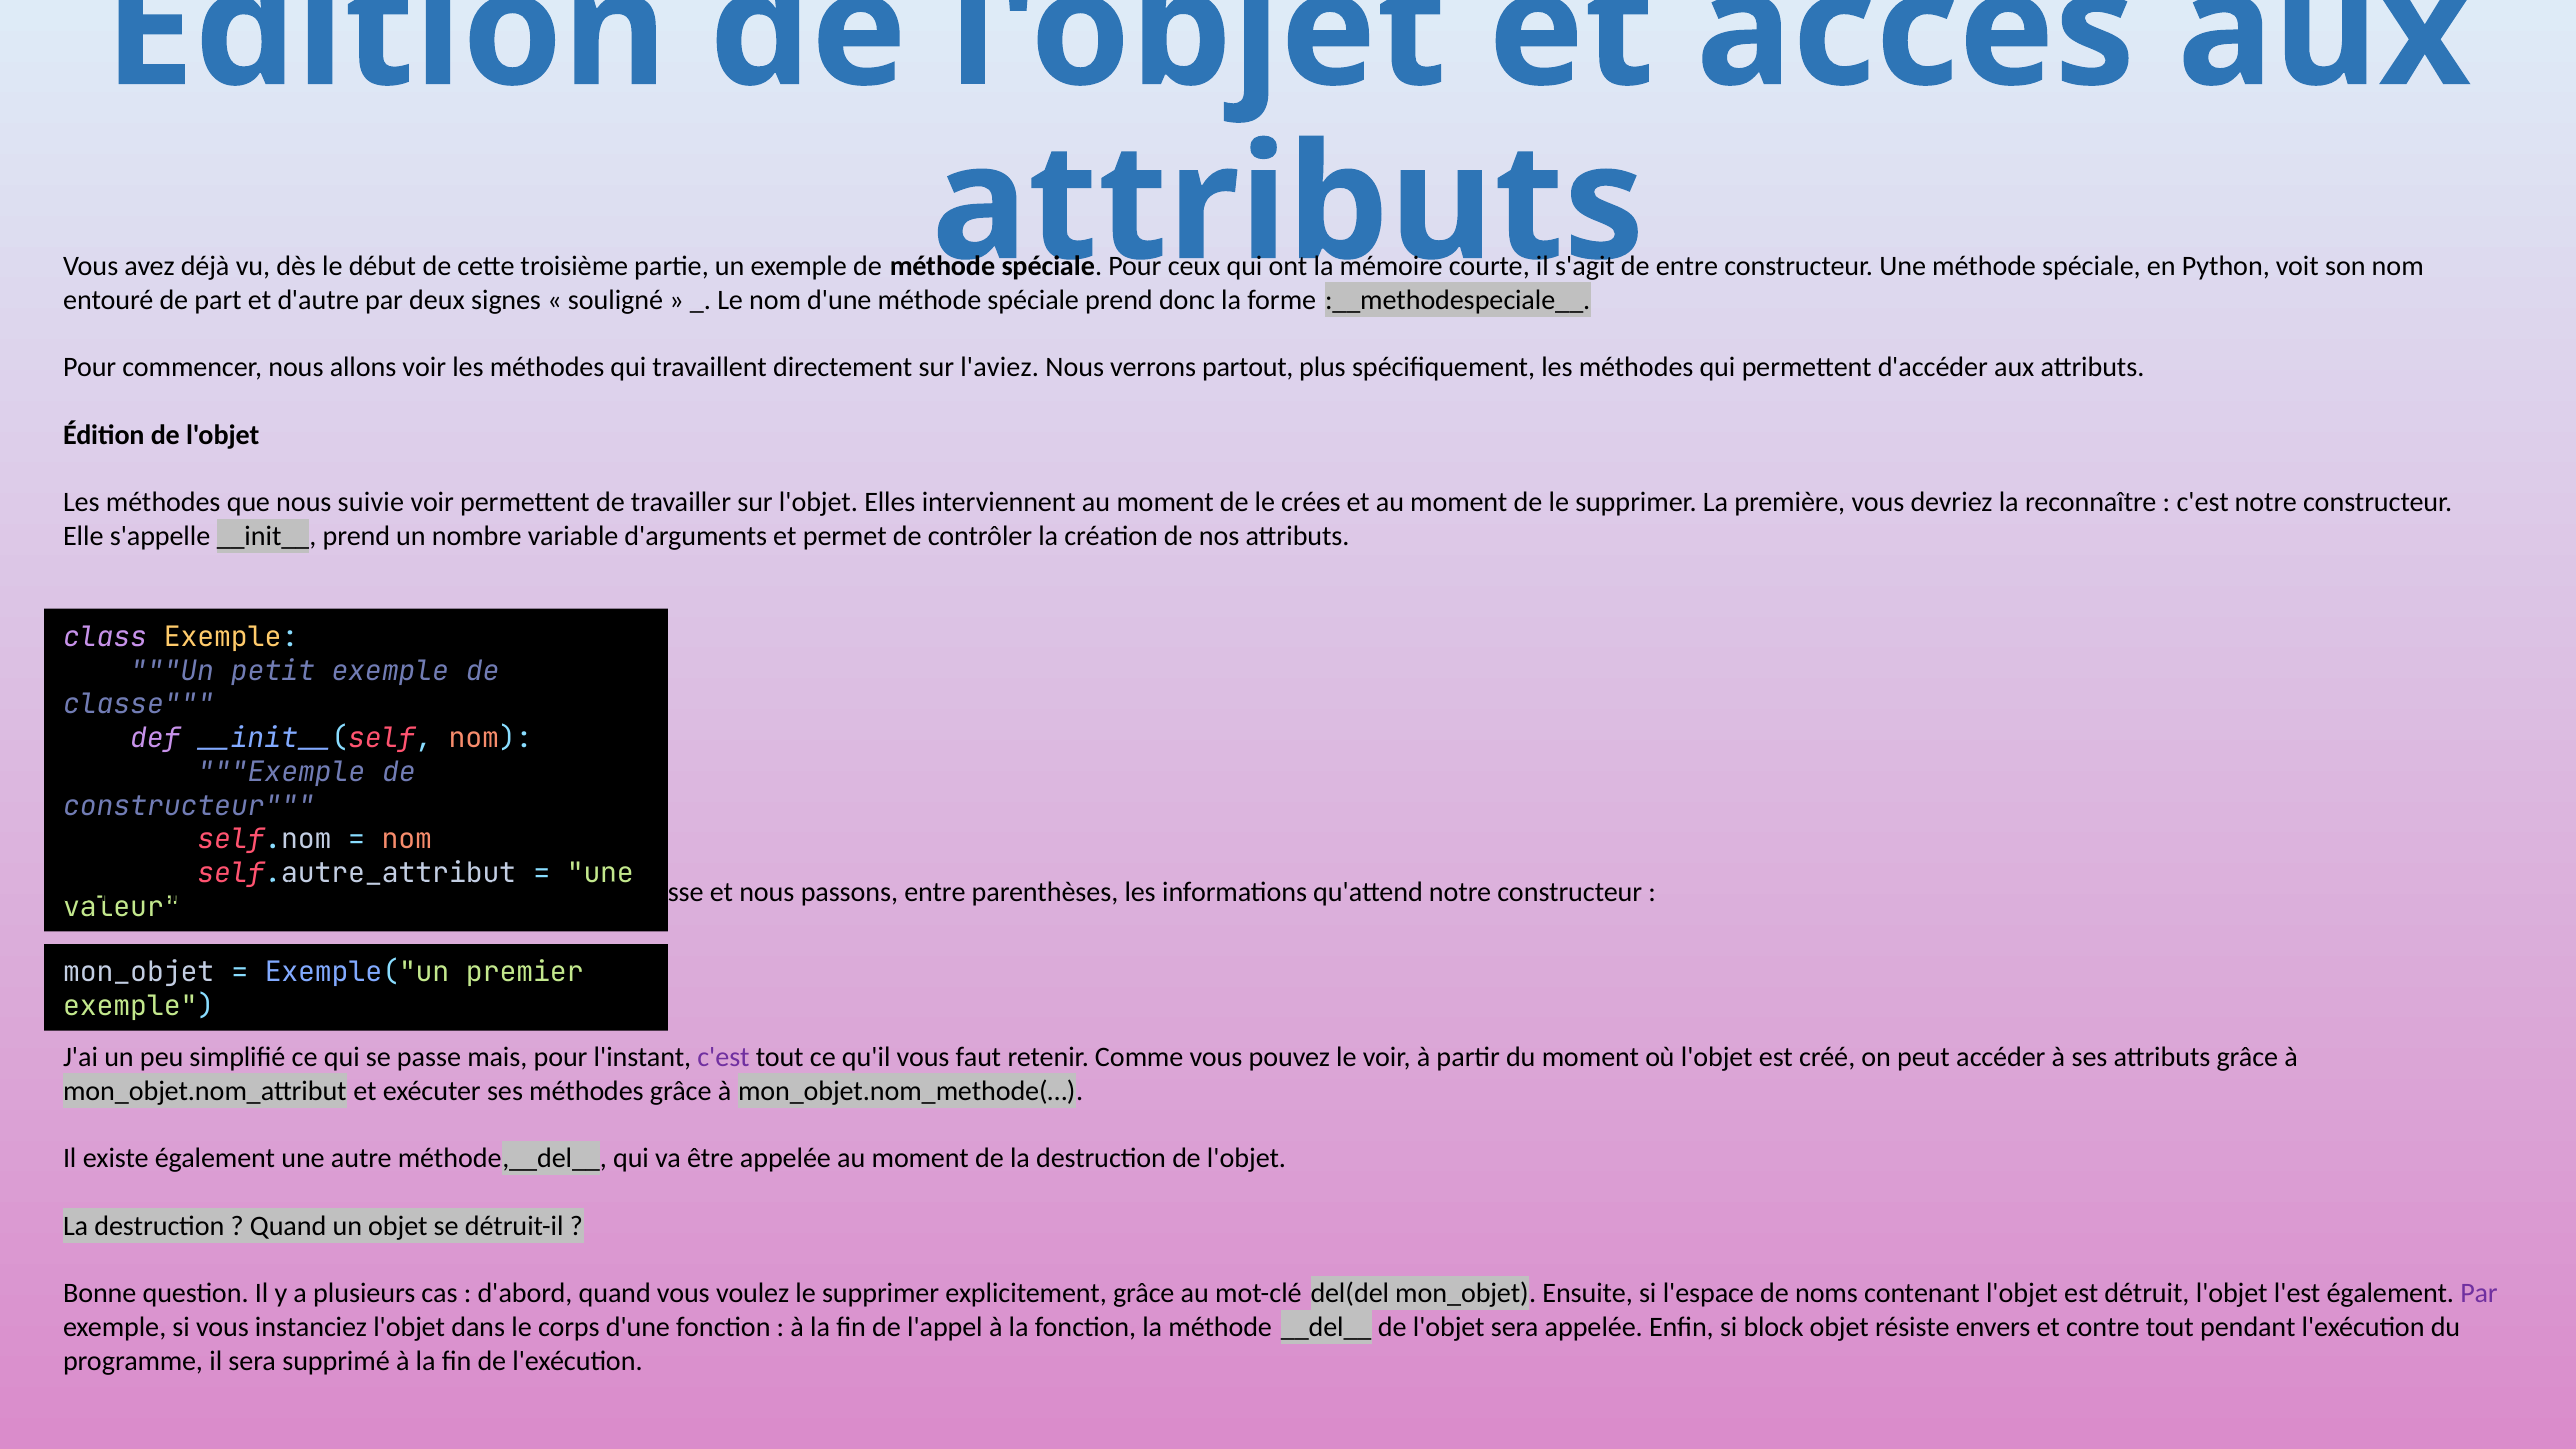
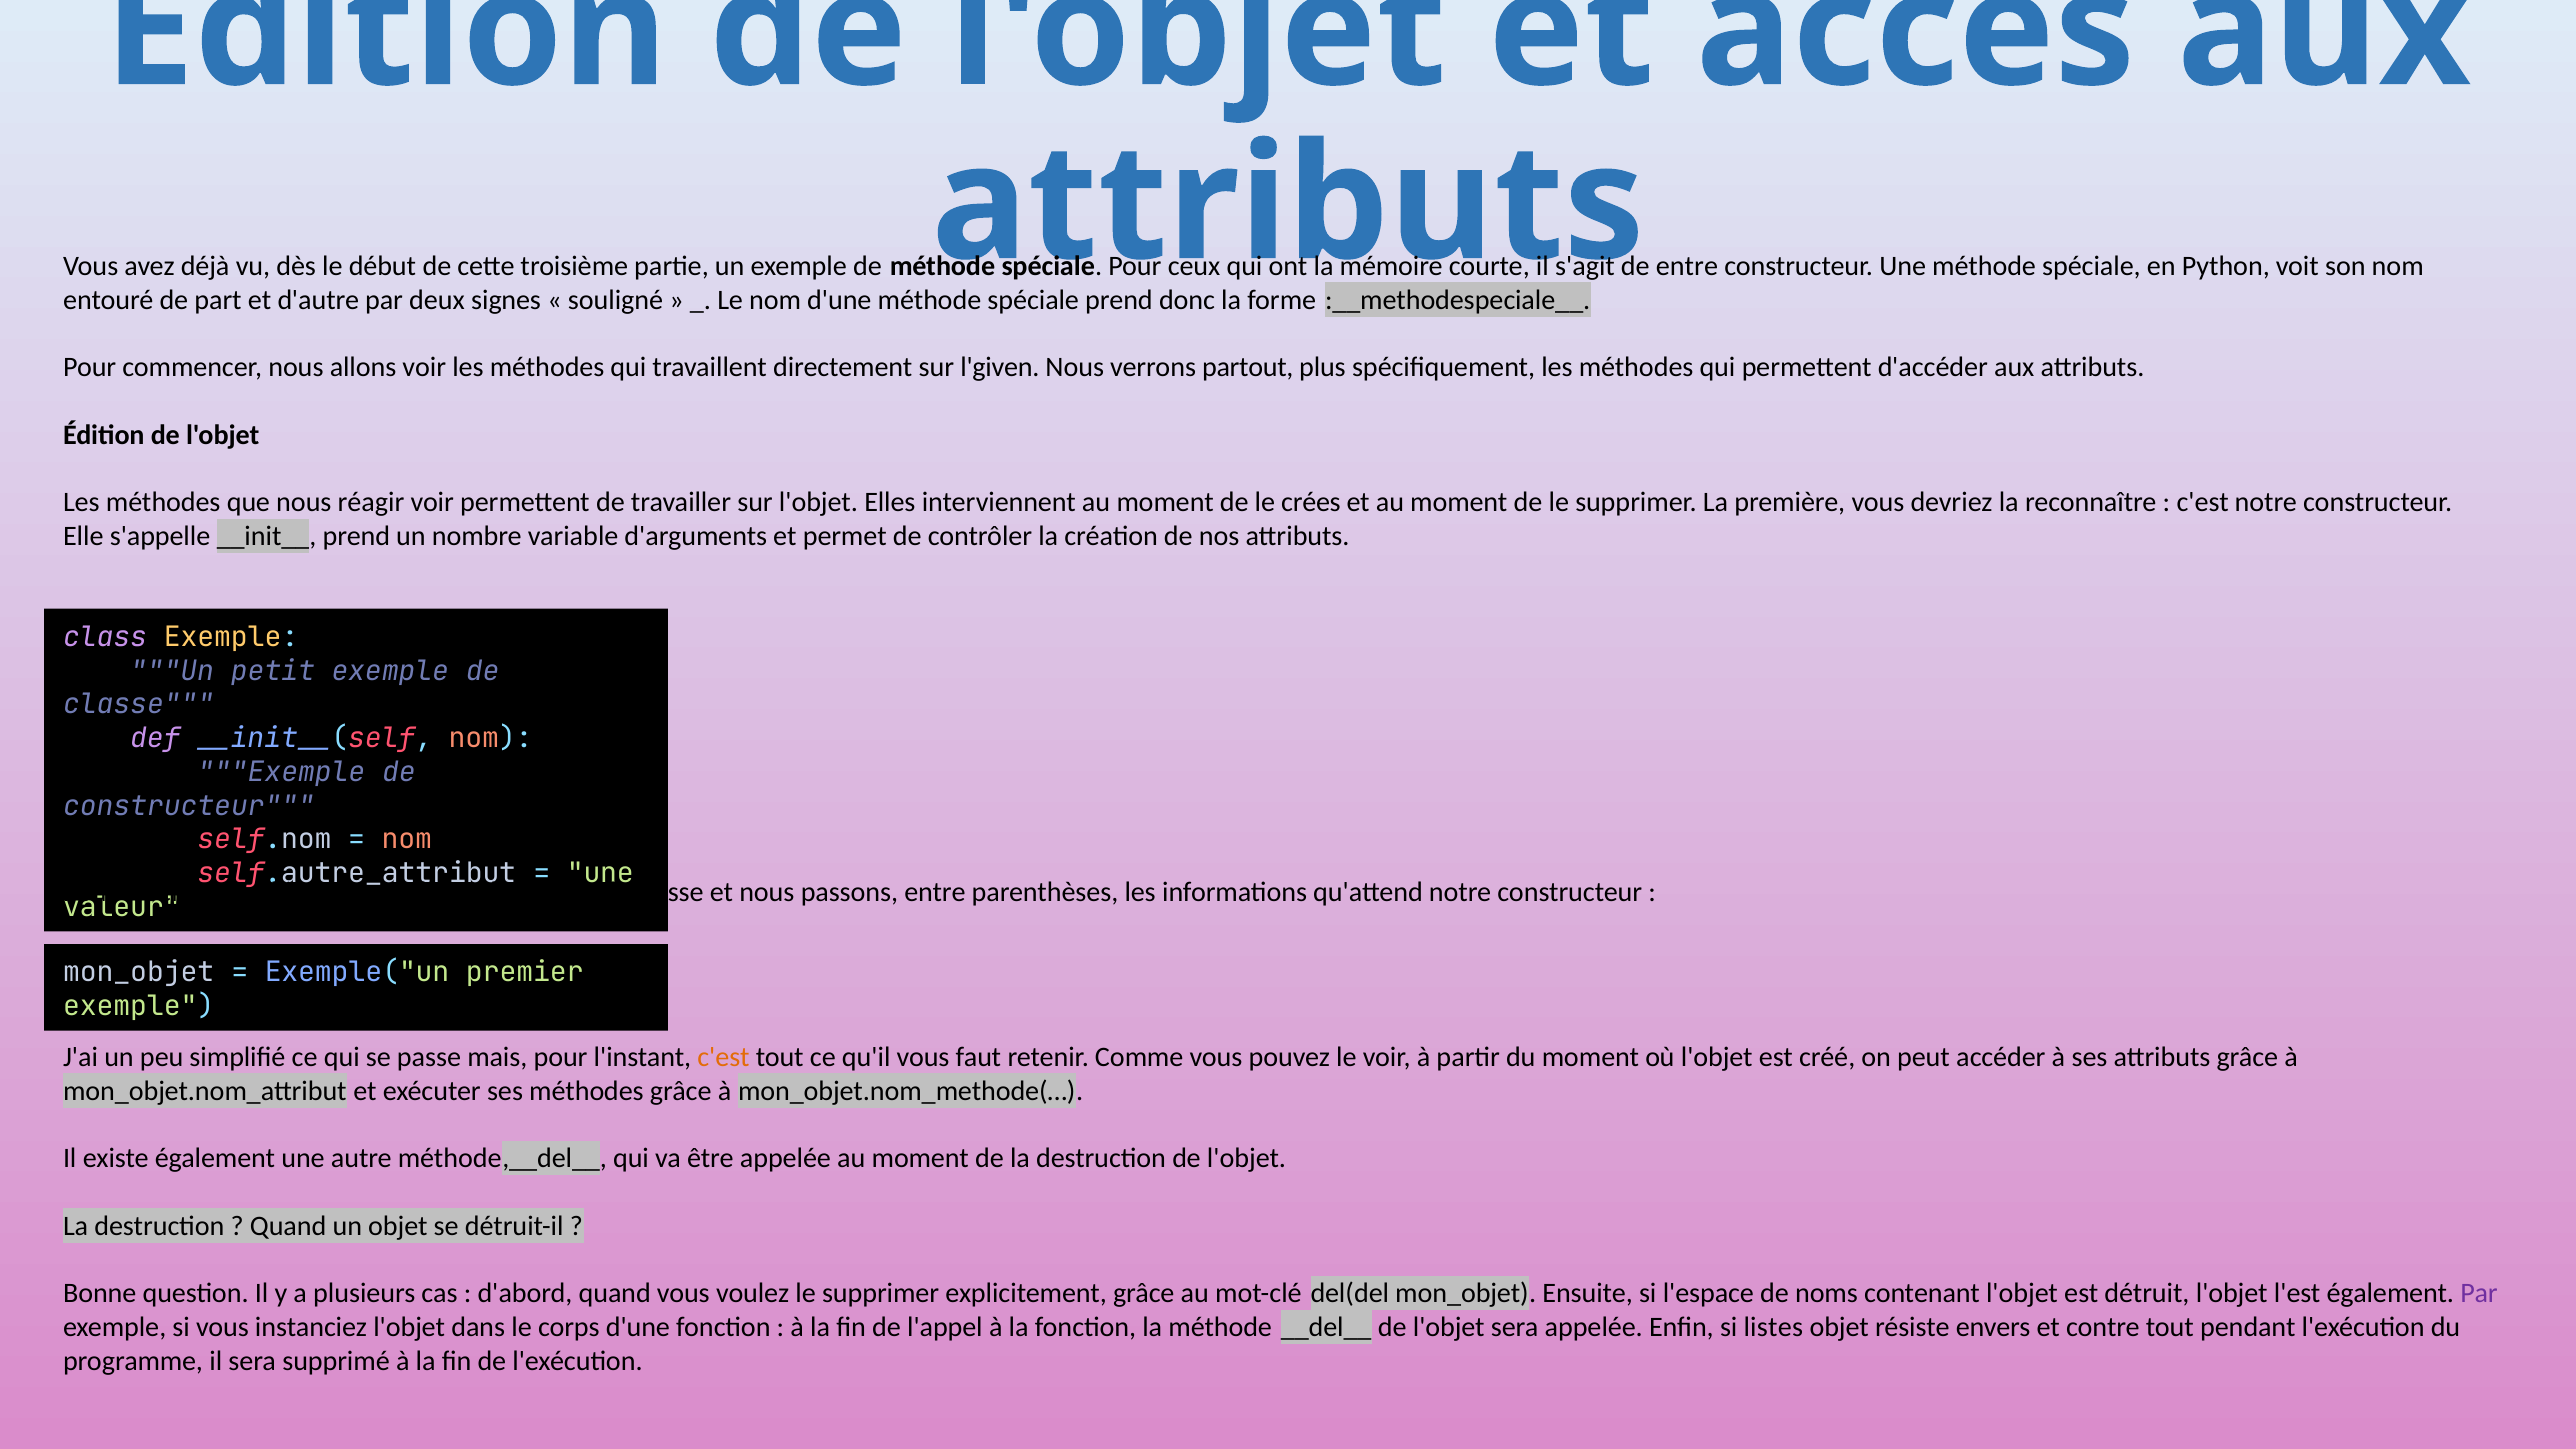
l'aviez: l'aviez -> l'given
suivie: suivie -> réagir
c'est at (724, 1057) colour: purple -> orange
block: block -> listes
